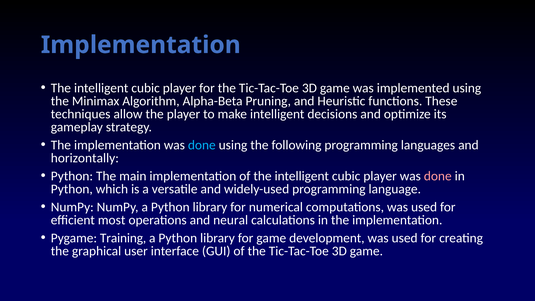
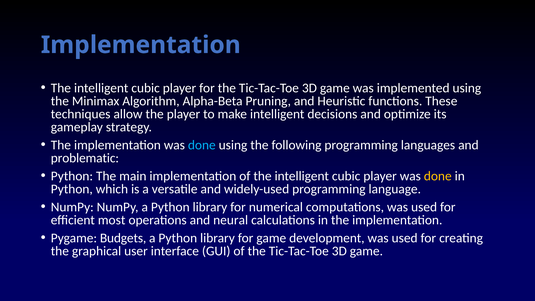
horizontally: horizontally -> problematic
done at (438, 176) colour: pink -> yellow
Training: Training -> Budgets
